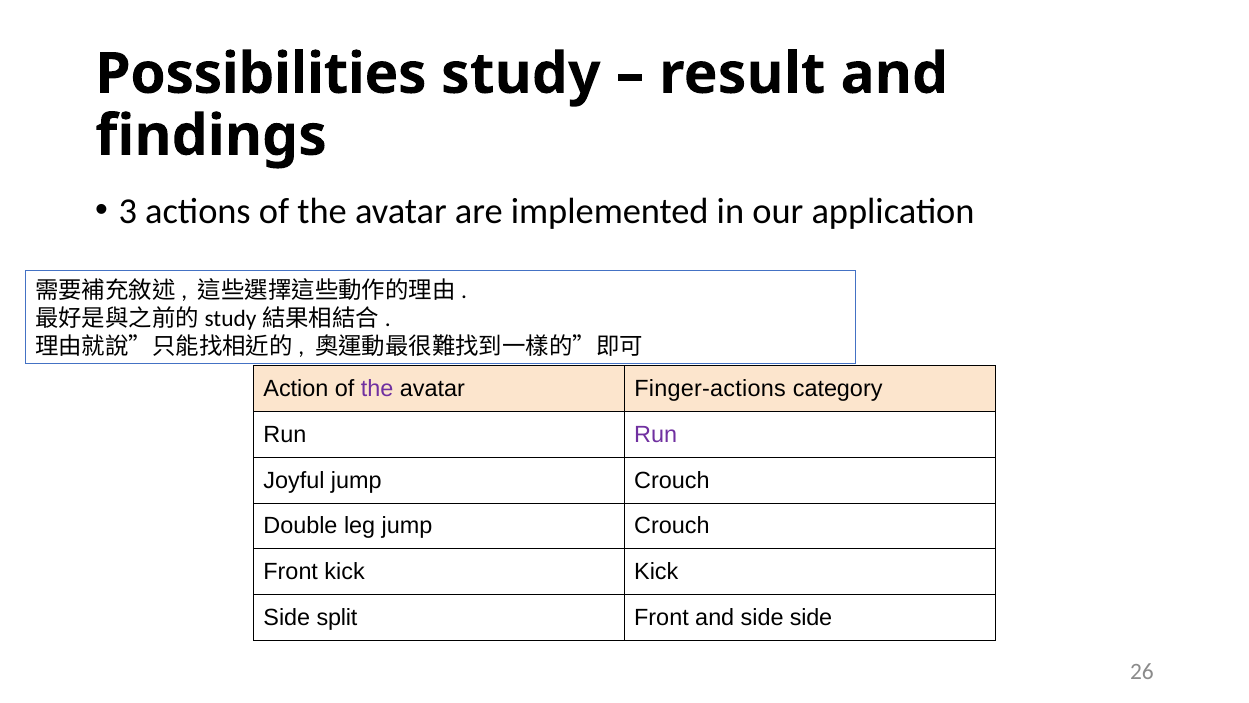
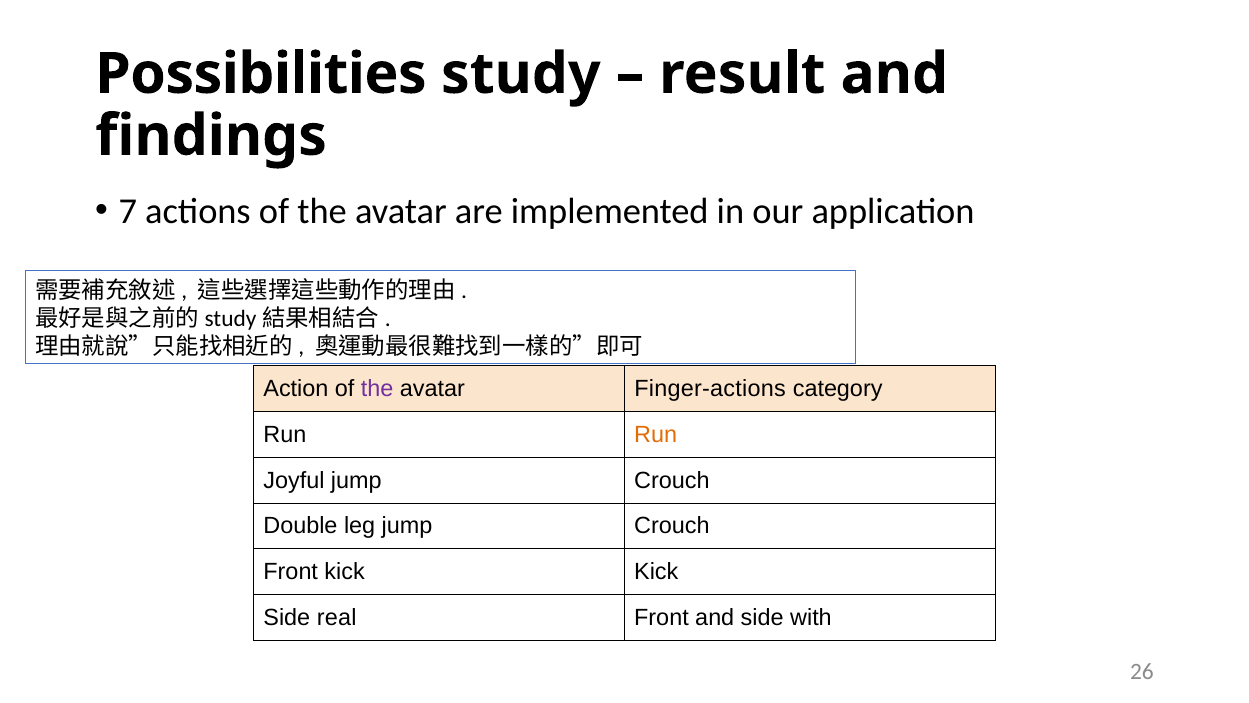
3: 3 -> 7
Run at (656, 434) colour: purple -> orange
split: split -> real
side side: side -> with
